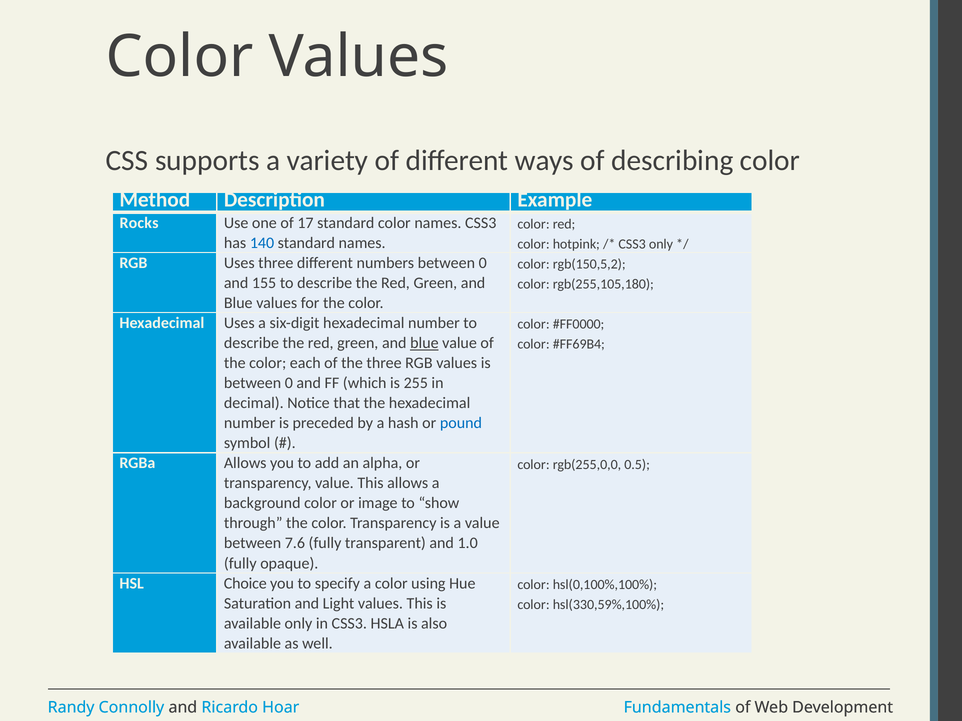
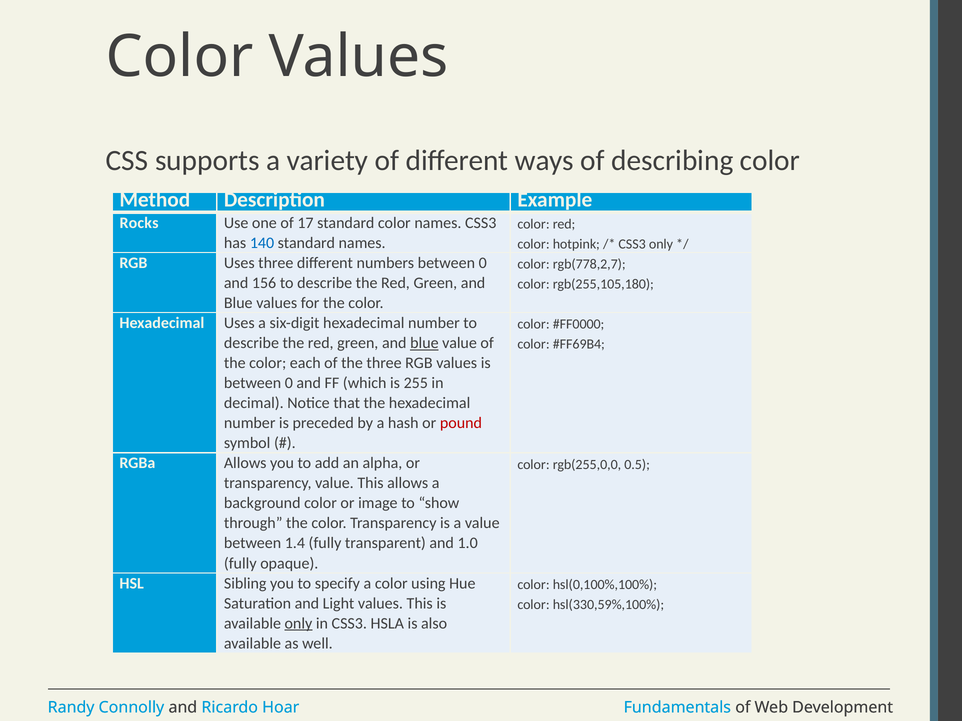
rgb(150,5,2: rgb(150,5,2 -> rgb(778,2,7
155: 155 -> 156
pound colour: blue -> red
7.6: 7.6 -> 1.4
Choice: Choice -> Sibling
only at (298, 624) underline: none -> present
